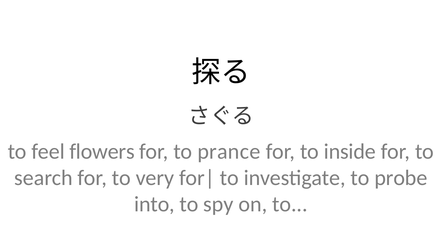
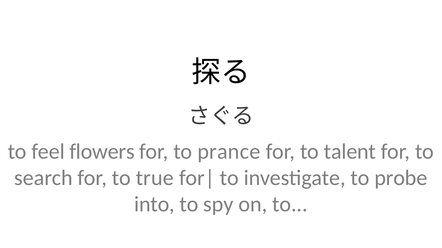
inside: inside -> talent
very: very -> true
